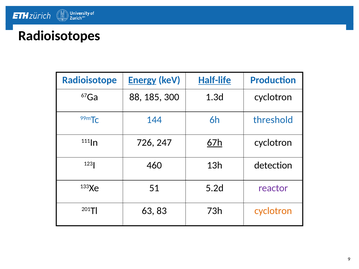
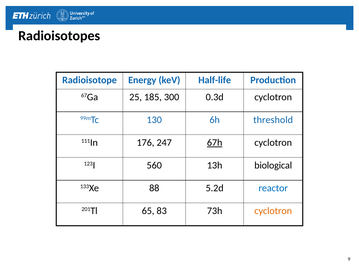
Energy underline: present -> none
Half-life underline: present -> none
88: 88 -> 25
1.3d: 1.3d -> 0.3d
144: 144 -> 130
726: 726 -> 176
460: 460 -> 560
detection: detection -> biological
51: 51 -> 88
reactor colour: purple -> blue
63: 63 -> 65
